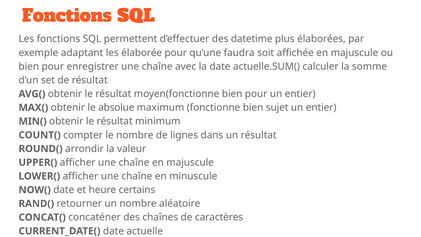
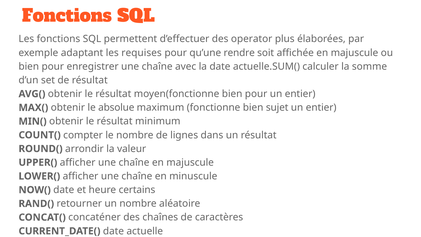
datetime: datetime -> operator
élaborée: élaborée -> requises
faudra: faudra -> rendre
